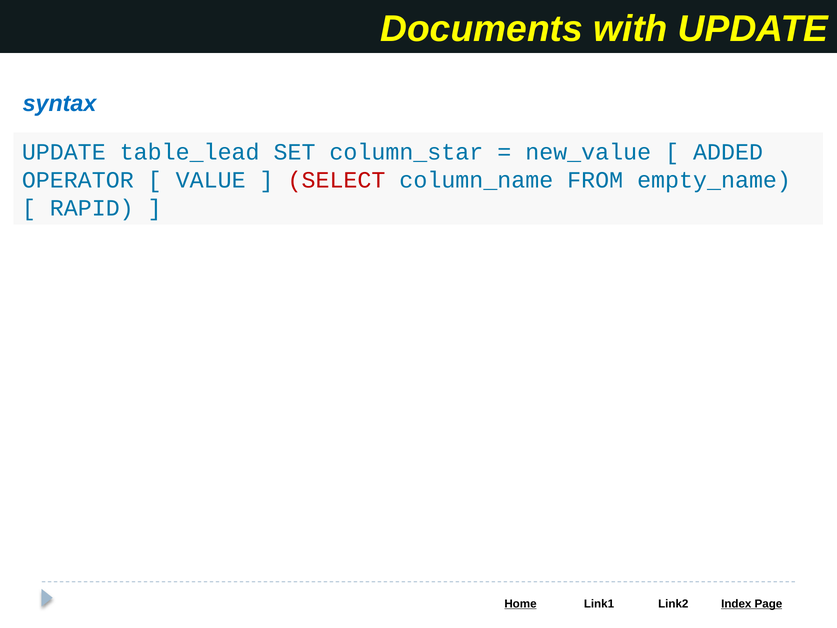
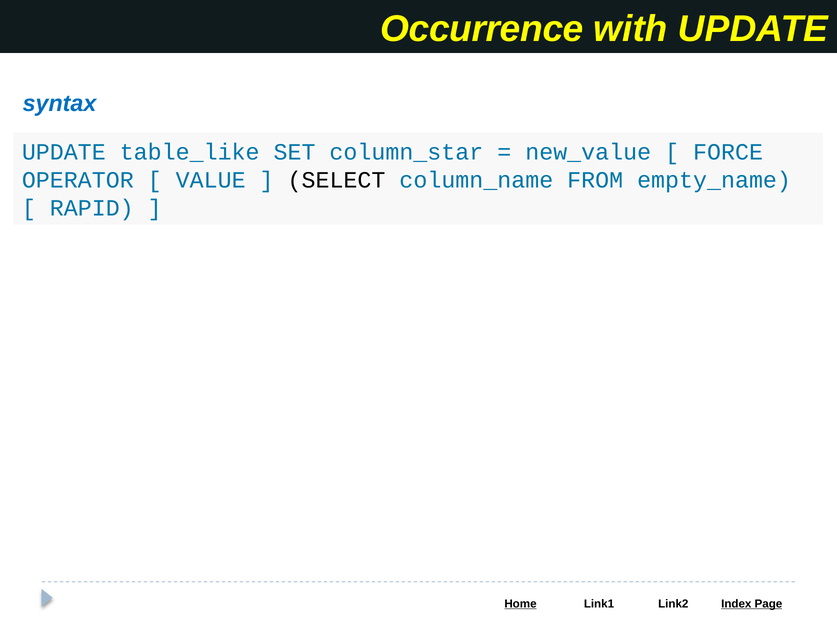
Documents: Documents -> Occurrence
table_lead: table_lead -> table_like
ADDED: ADDED -> FORCE
SELECT colour: red -> black
